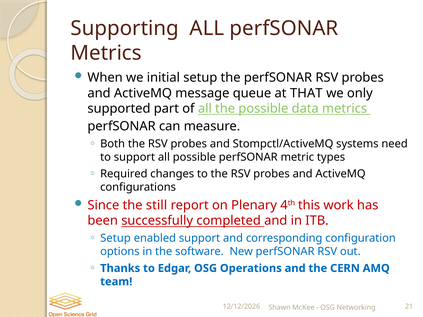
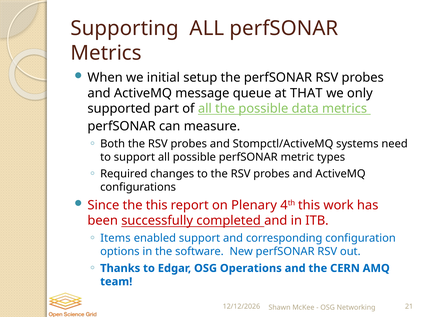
the still: still -> this
Setup at (115, 238): Setup -> Items
